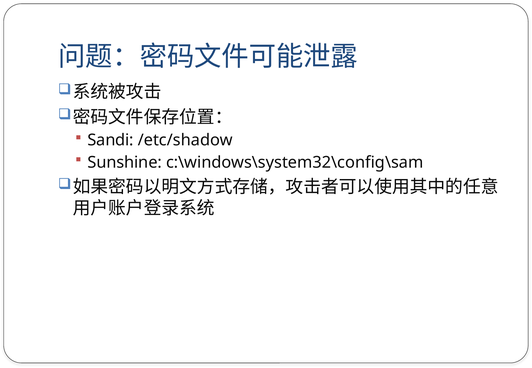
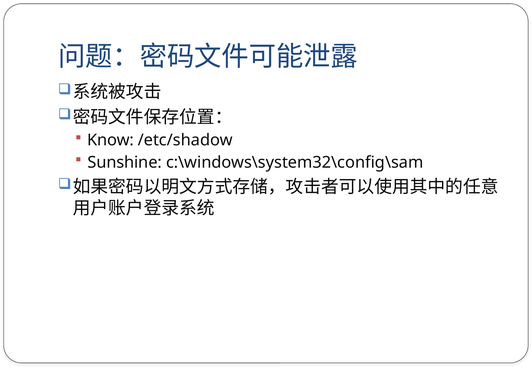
Sandi: Sandi -> Know
